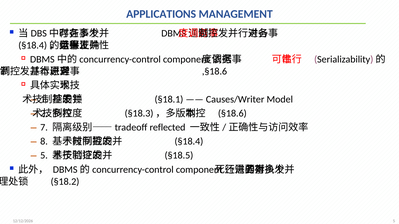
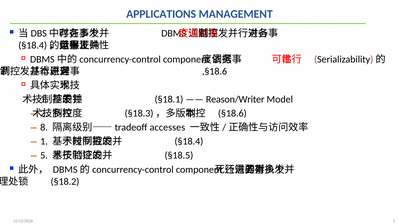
Causes/Writer: Causes/Writer -> Reason/Writer
7: 7 -> 8
reflected: reflected -> accesses
8 at (44, 142): 8 -> 1
